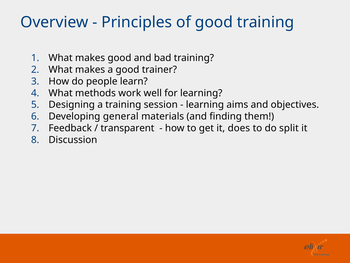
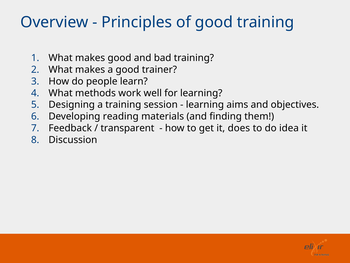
general: general -> reading
split: split -> idea
